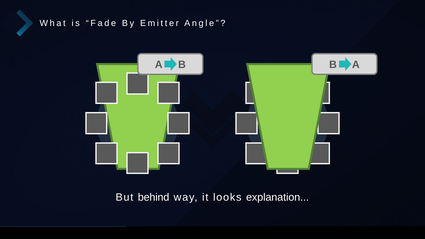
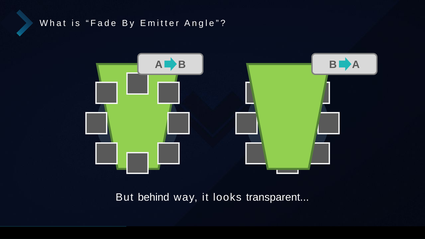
explanation: explanation -> transparent
